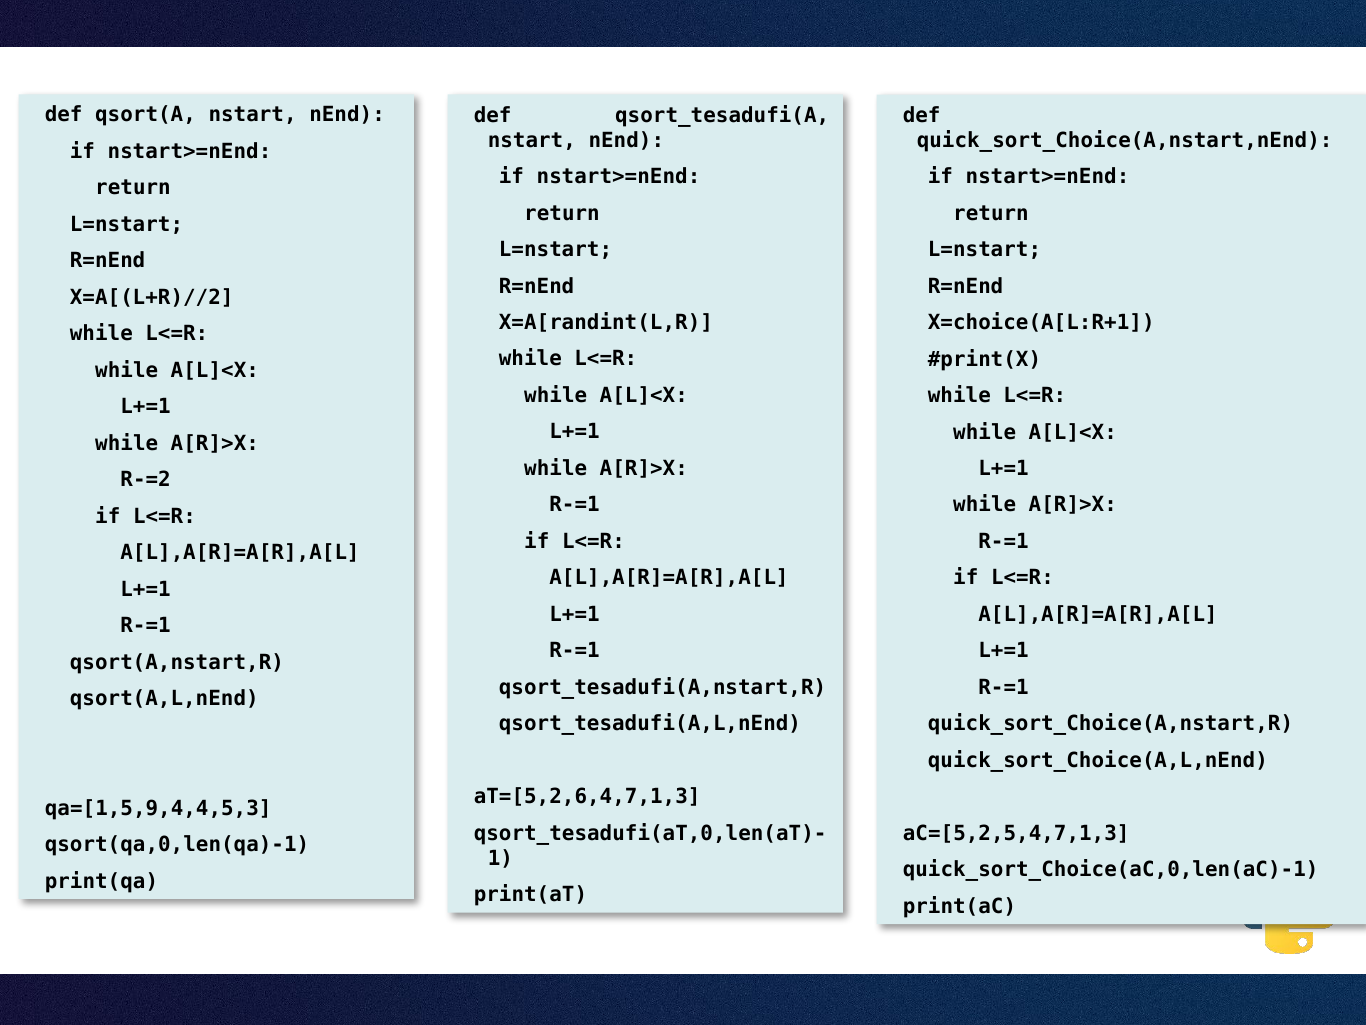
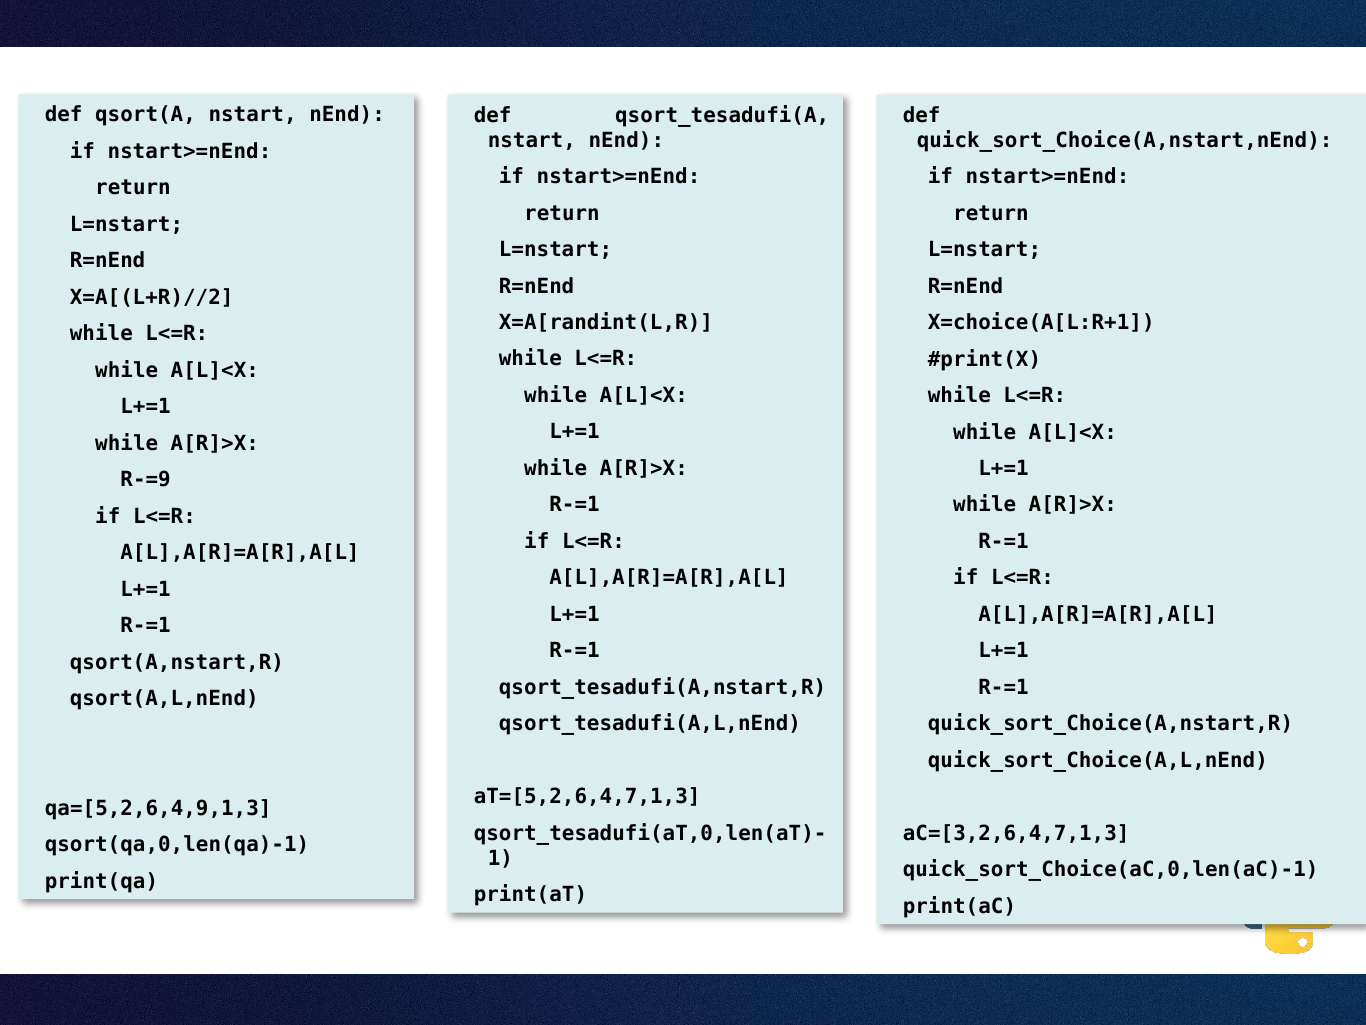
R-=2: R-=2 -> R-=9
qa=[1,5,9,4,4,5,3: qa=[1,5,9,4,4,5,3 -> qa=[5,2,6,4,9,1,3
aC=[5,2,5,4,7,1,3: aC=[5,2,5,4,7,1,3 -> aC=[3,2,6,4,7,1,3
